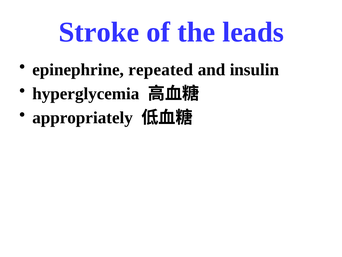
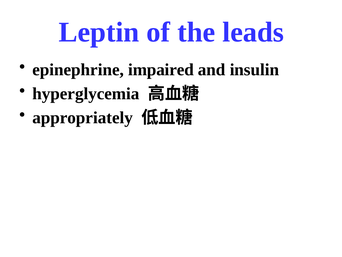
Stroke: Stroke -> Leptin
repeated: repeated -> impaired
